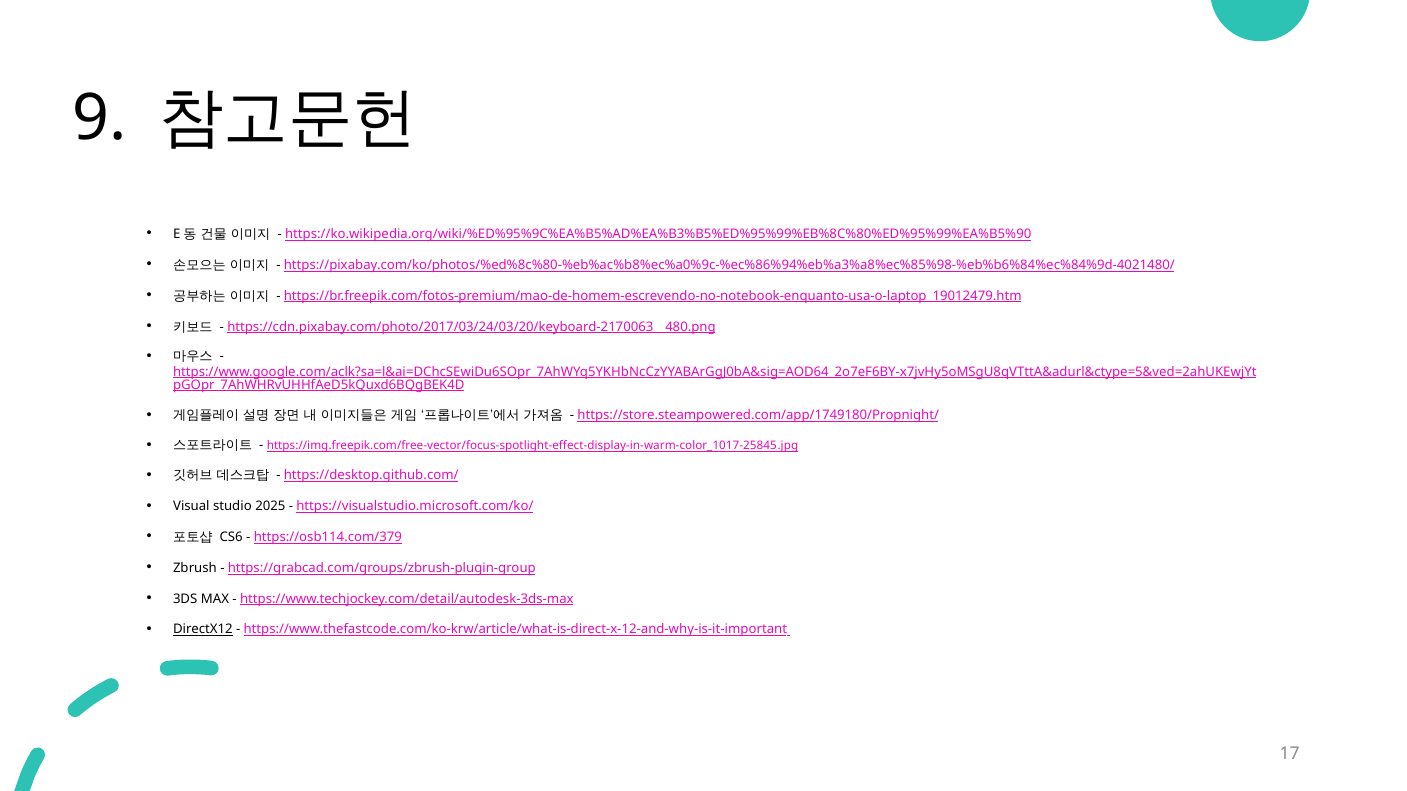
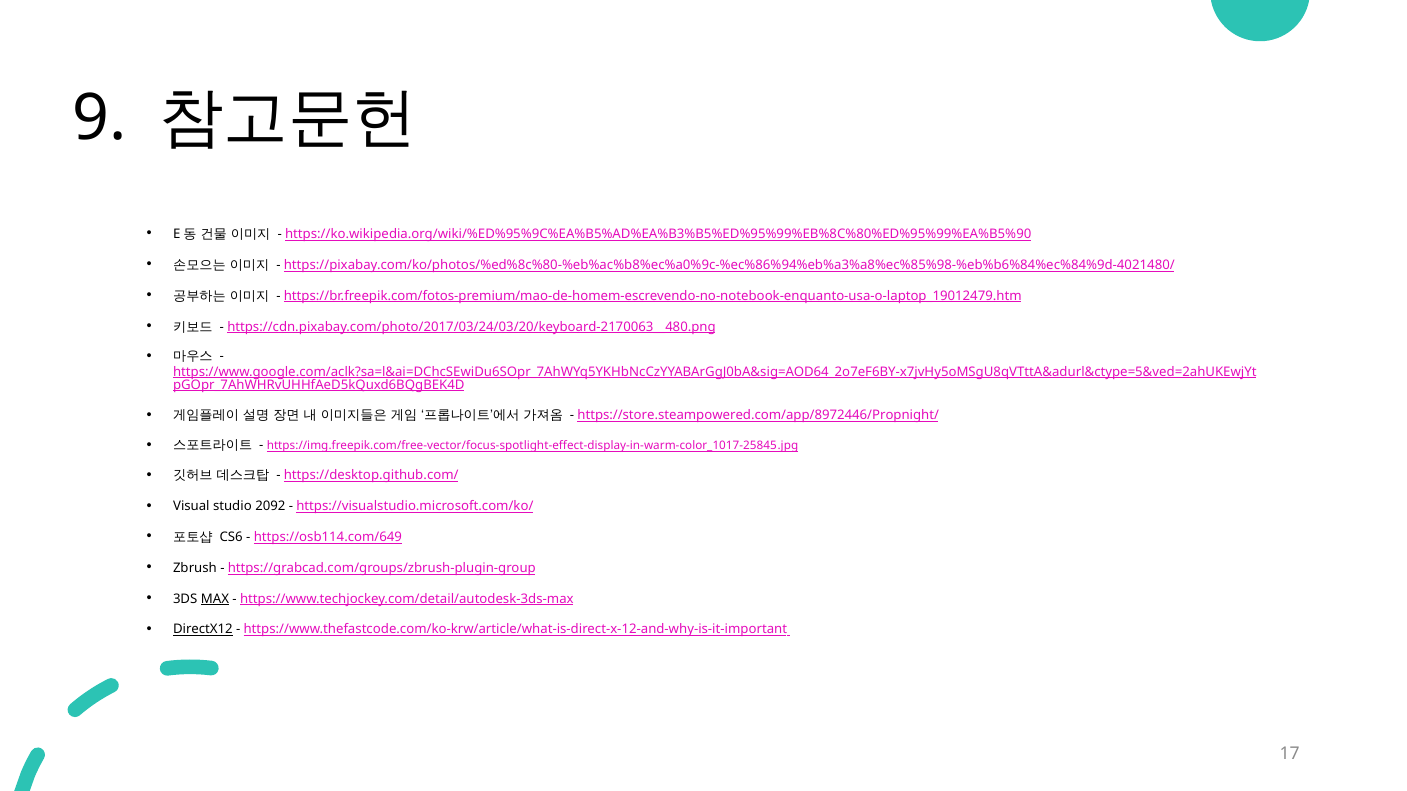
https://store.steampowered.com/app/1749180/Propnight/: https://store.steampowered.com/app/1749180/Propnight/ -> https://store.steampowered.com/app/8972446/Propnight/
2025: 2025 -> 2092
https://osb114.com/379: https://osb114.com/379 -> https://osb114.com/649
MAX underline: none -> present
